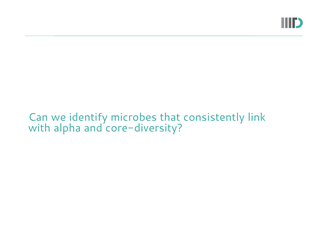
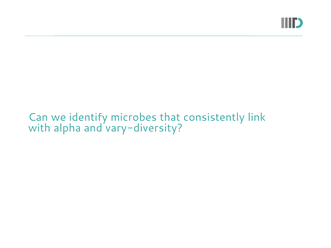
core-diversity: core-diversity -> vary-diversity
